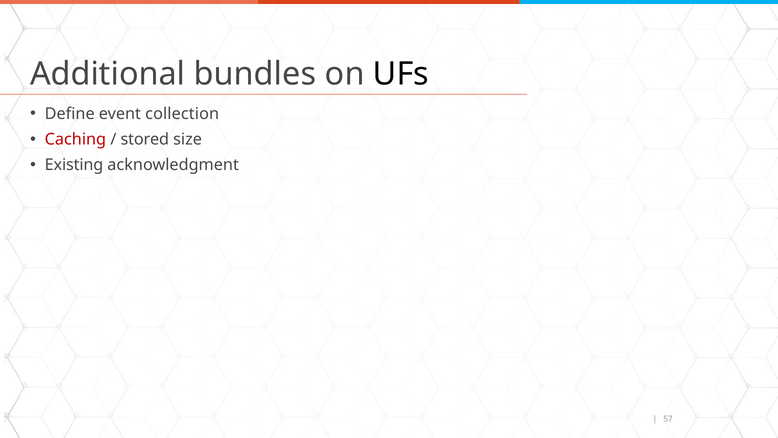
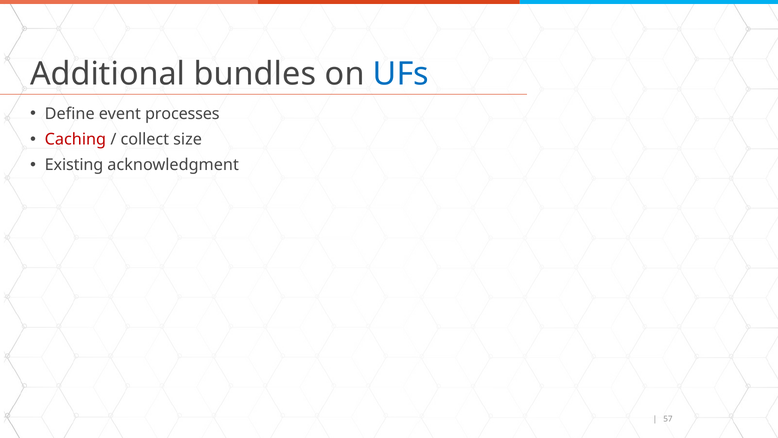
UFs colour: black -> blue
collection: collection -> processes
stored: stored -> collect
